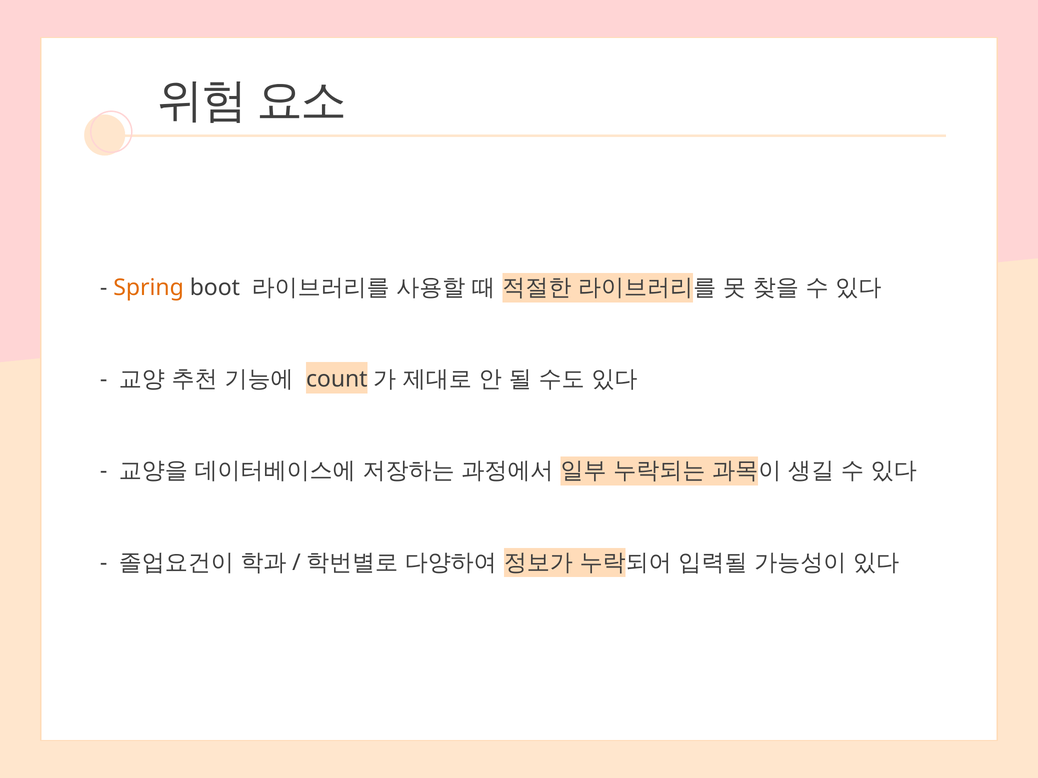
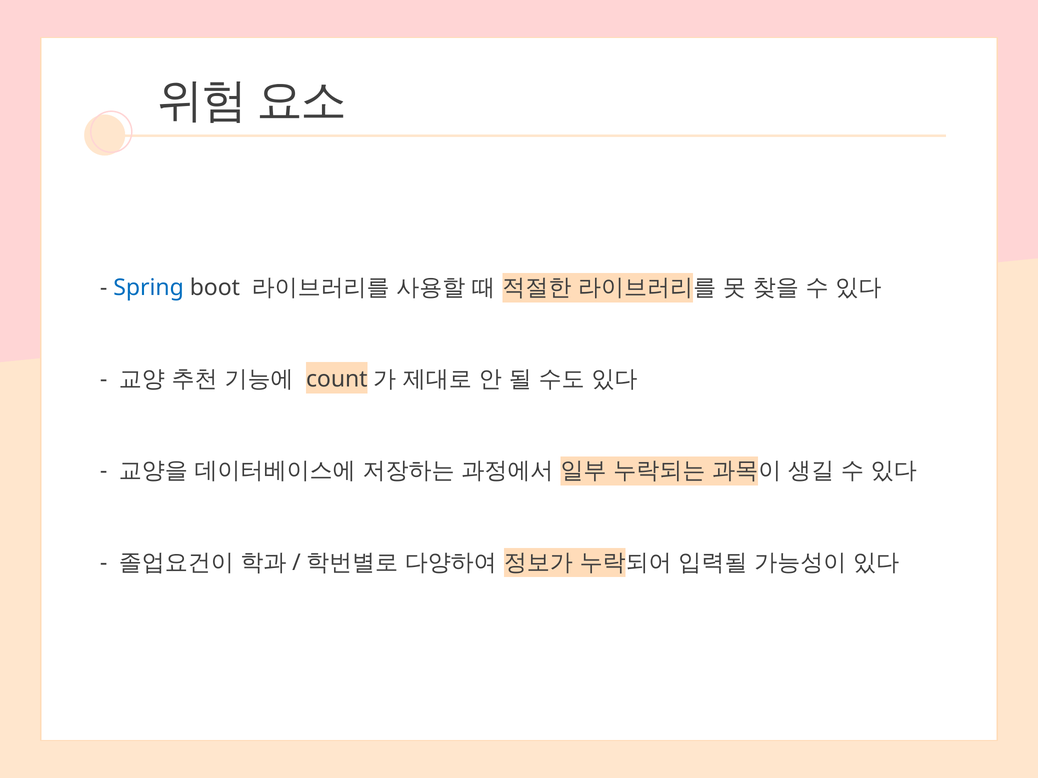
Spring colour: orange -> blue
